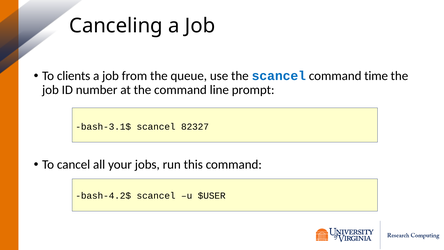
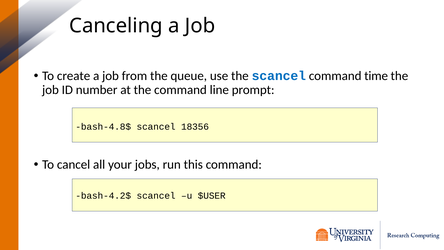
clients: clients -> create
bash-3.1$: bash-3.1$ -> bash-4.8$
82327: 82327 -> 18356
